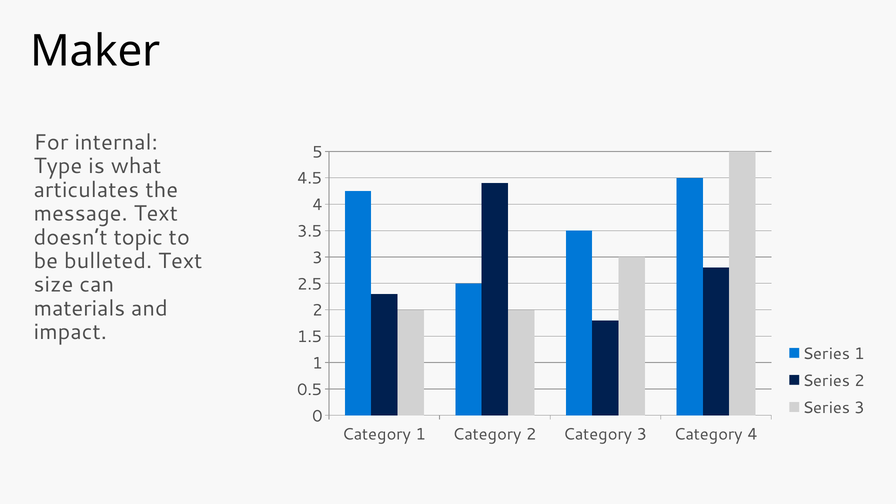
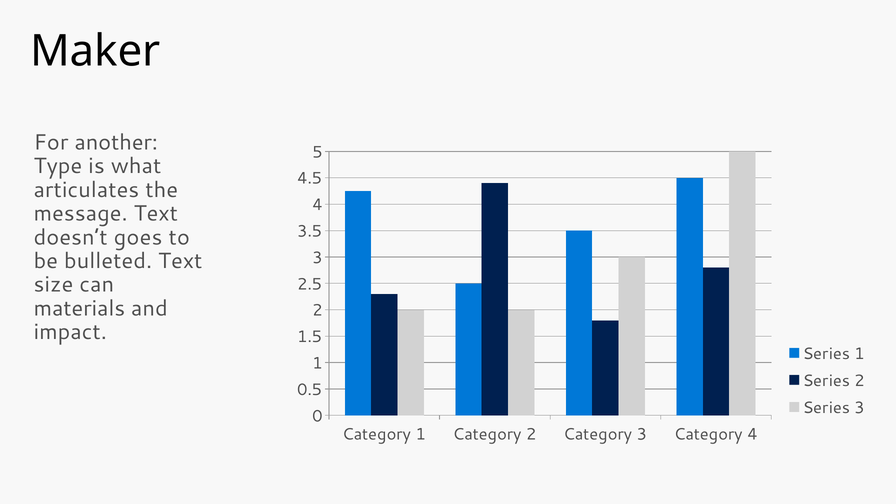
internal: internal -> another
topic: topic -> goes
